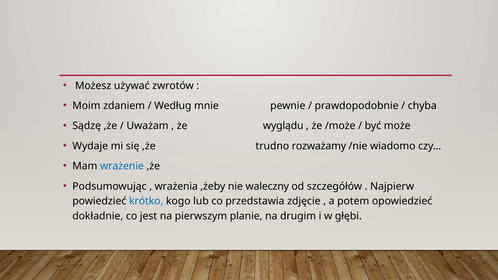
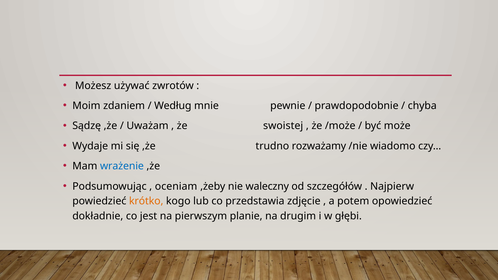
wyglądu: wyglądu -> swoistej
wrażenia: wrażenia -> oceniam
krótko colour: blue -> orange
